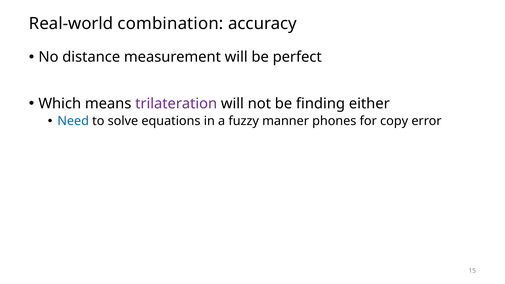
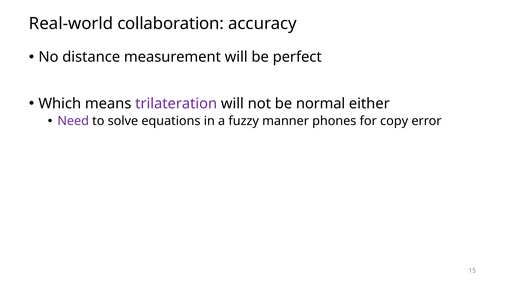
combination: combination -> collaboration
finding: finding -> normal
Need colour: blue -> purple
